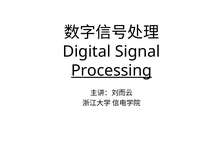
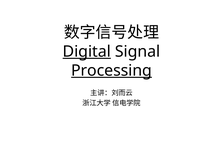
Digital underline: none -> present
